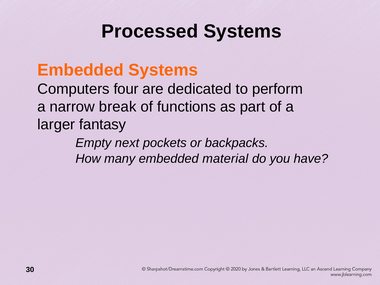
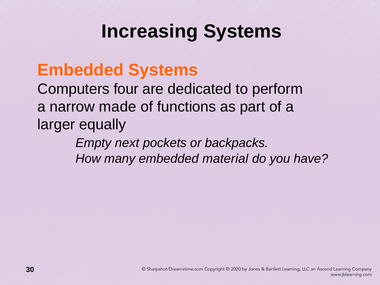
Processed: Processed -> Increasing
break: break -> made
fantasy: fantasy -> equally
